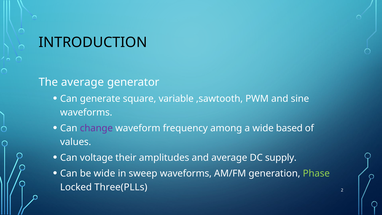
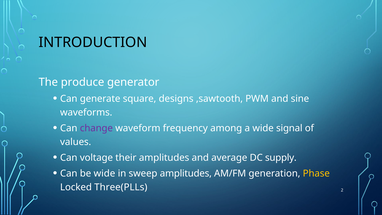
The average: average -> produce
variable: variable -> designs
based: based -> signal
sweep waveforms: waveforms -> amplitudes
Phase colour: light green -> yellow
